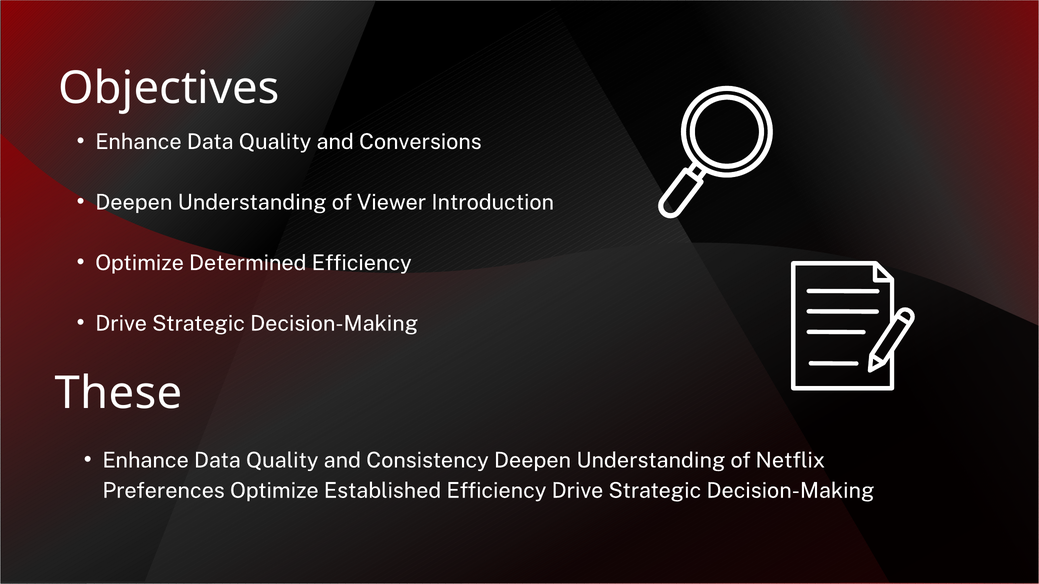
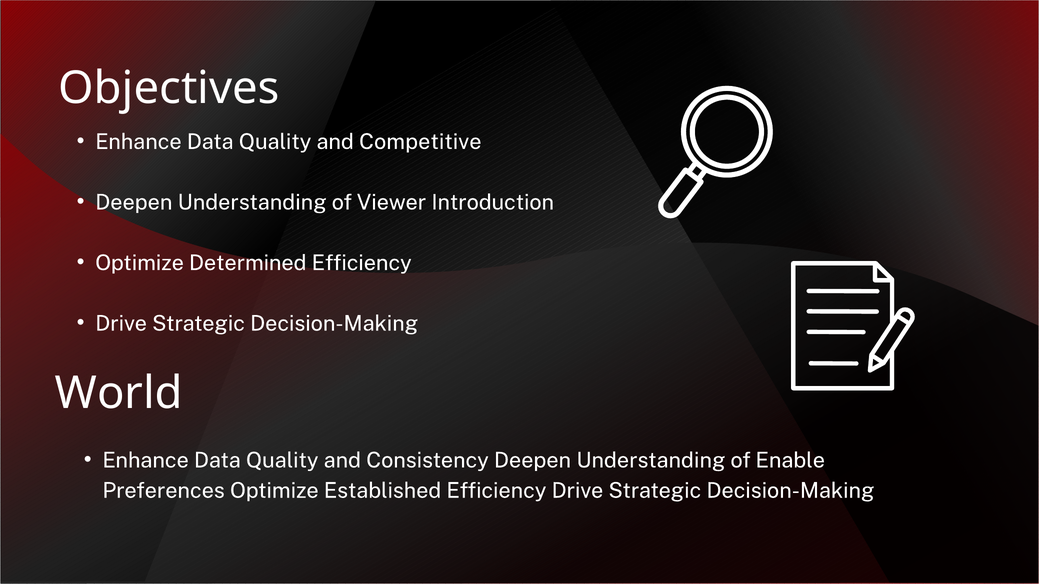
Conversions: Conversions -> Competitive
These: These -> World
Netflix: Netflix -> Enable
